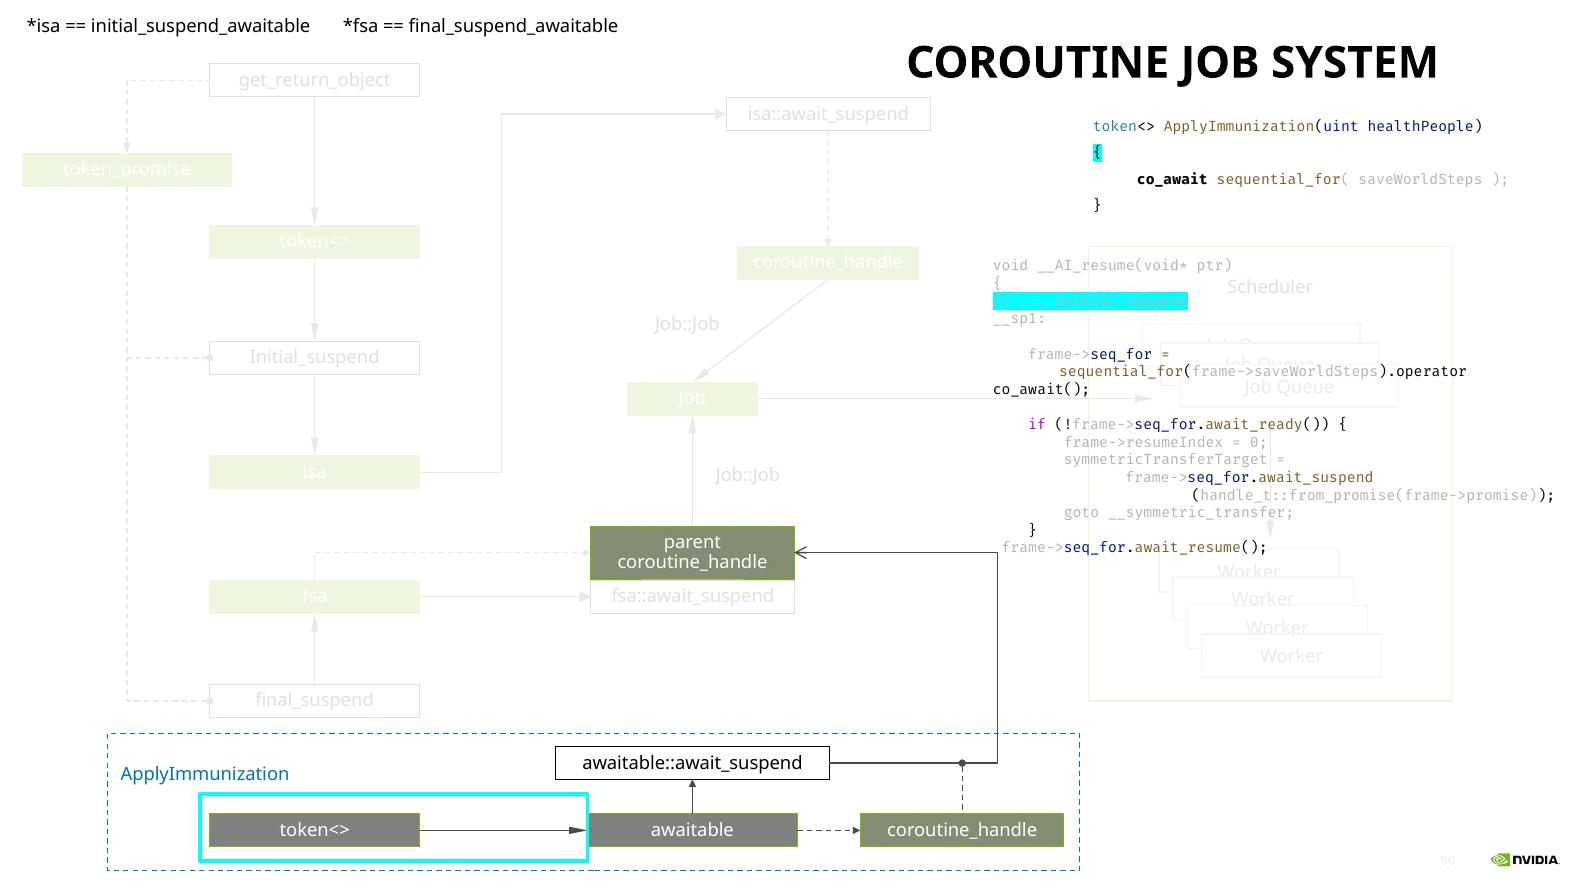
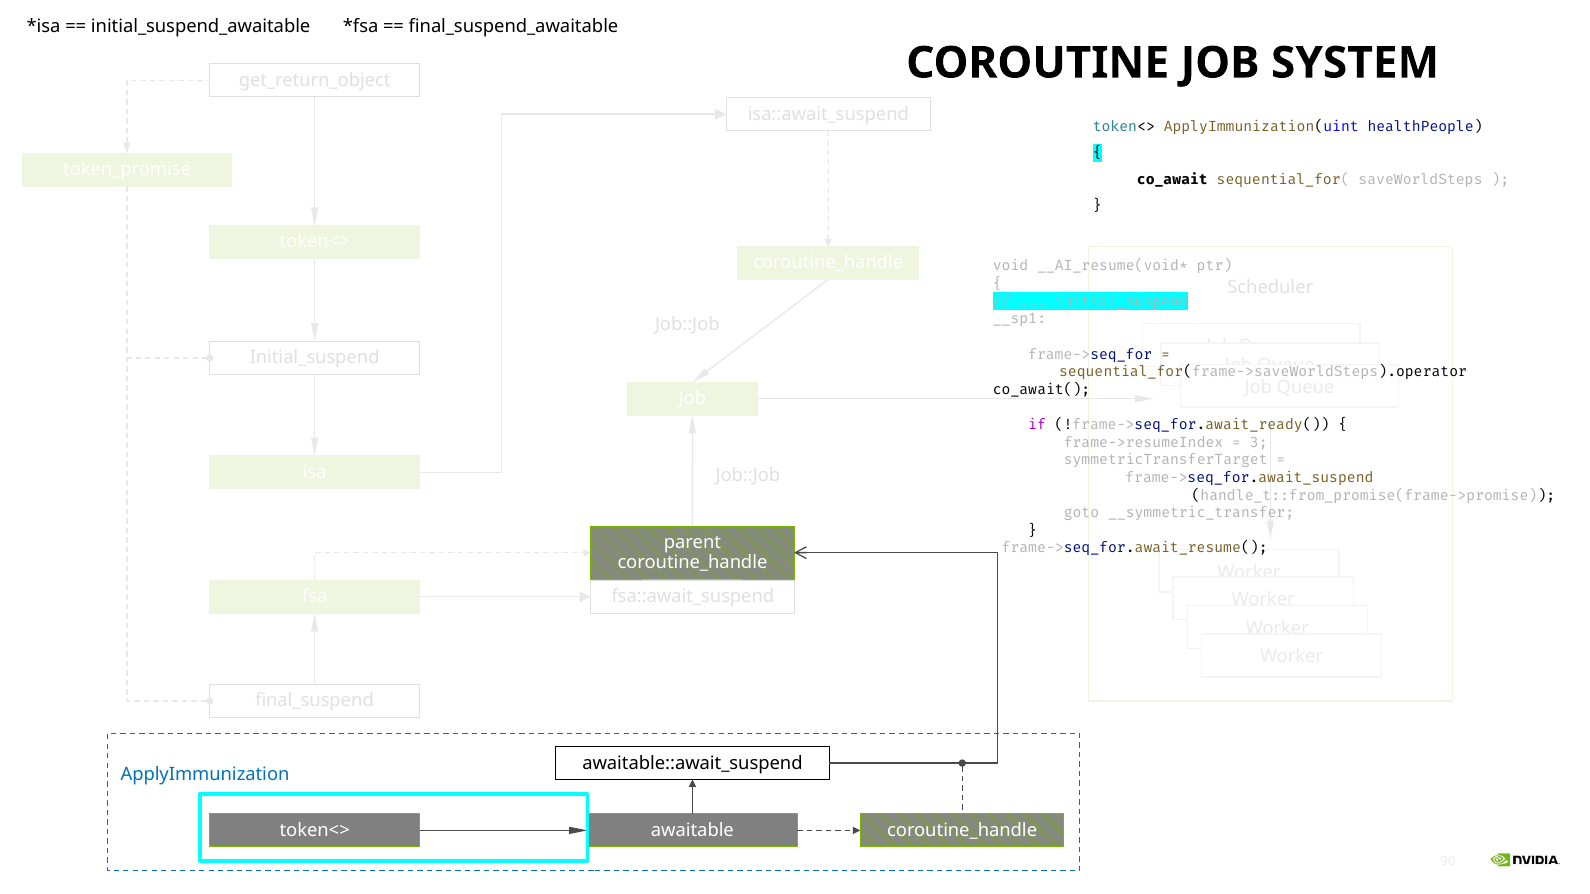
0: 0 -> 3
